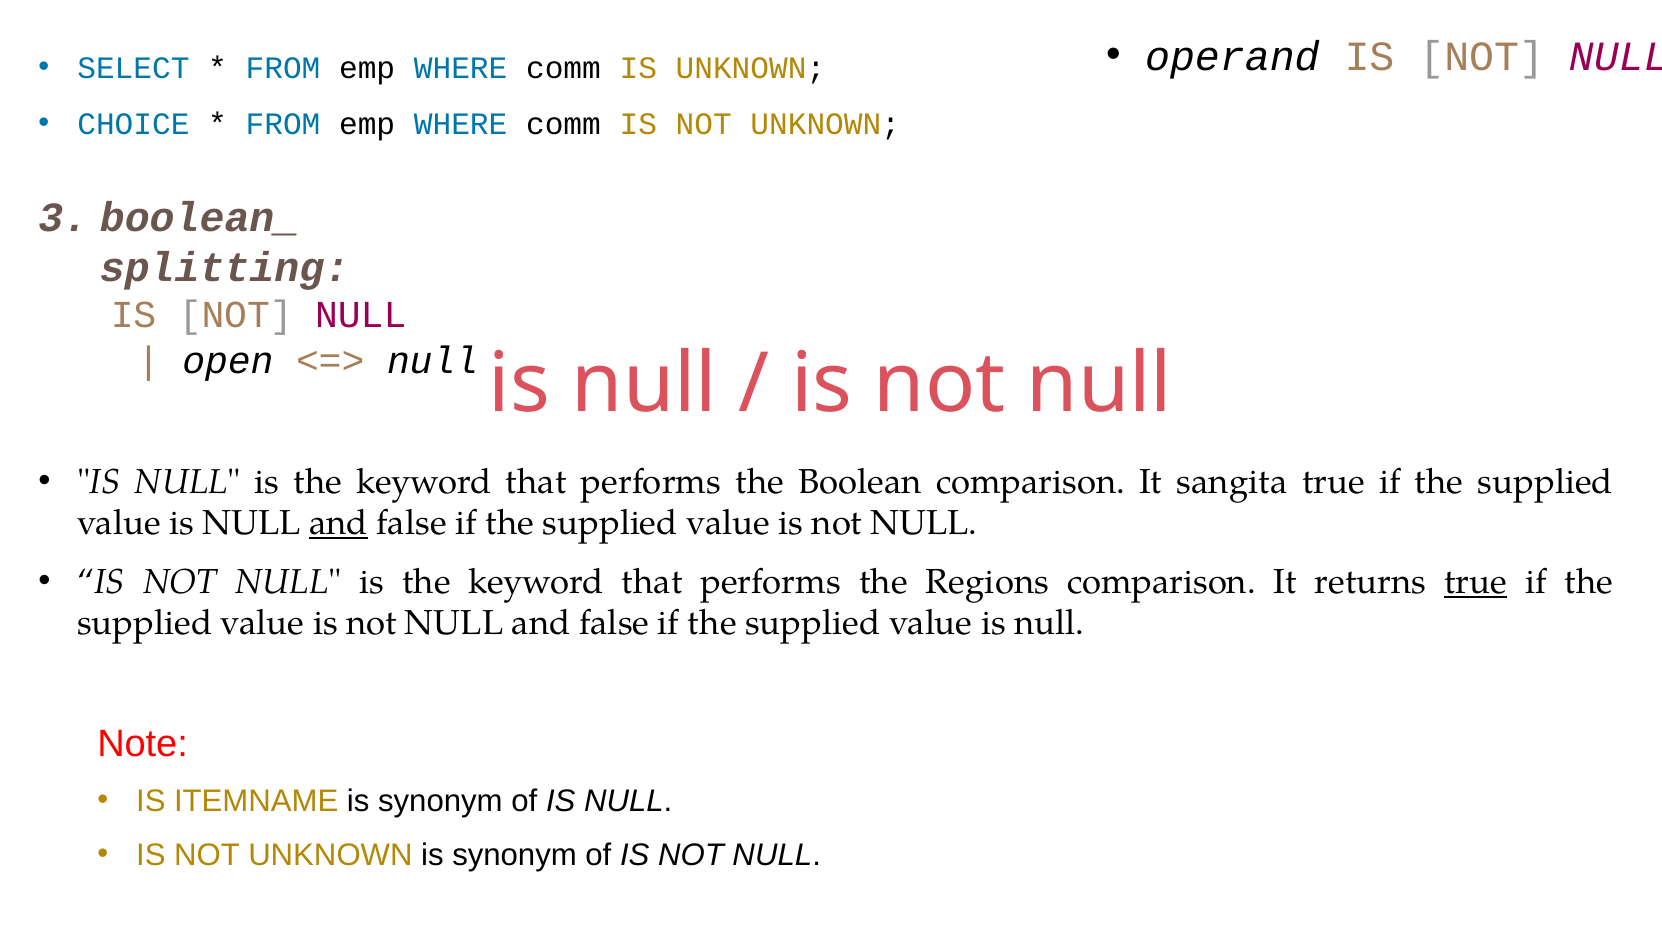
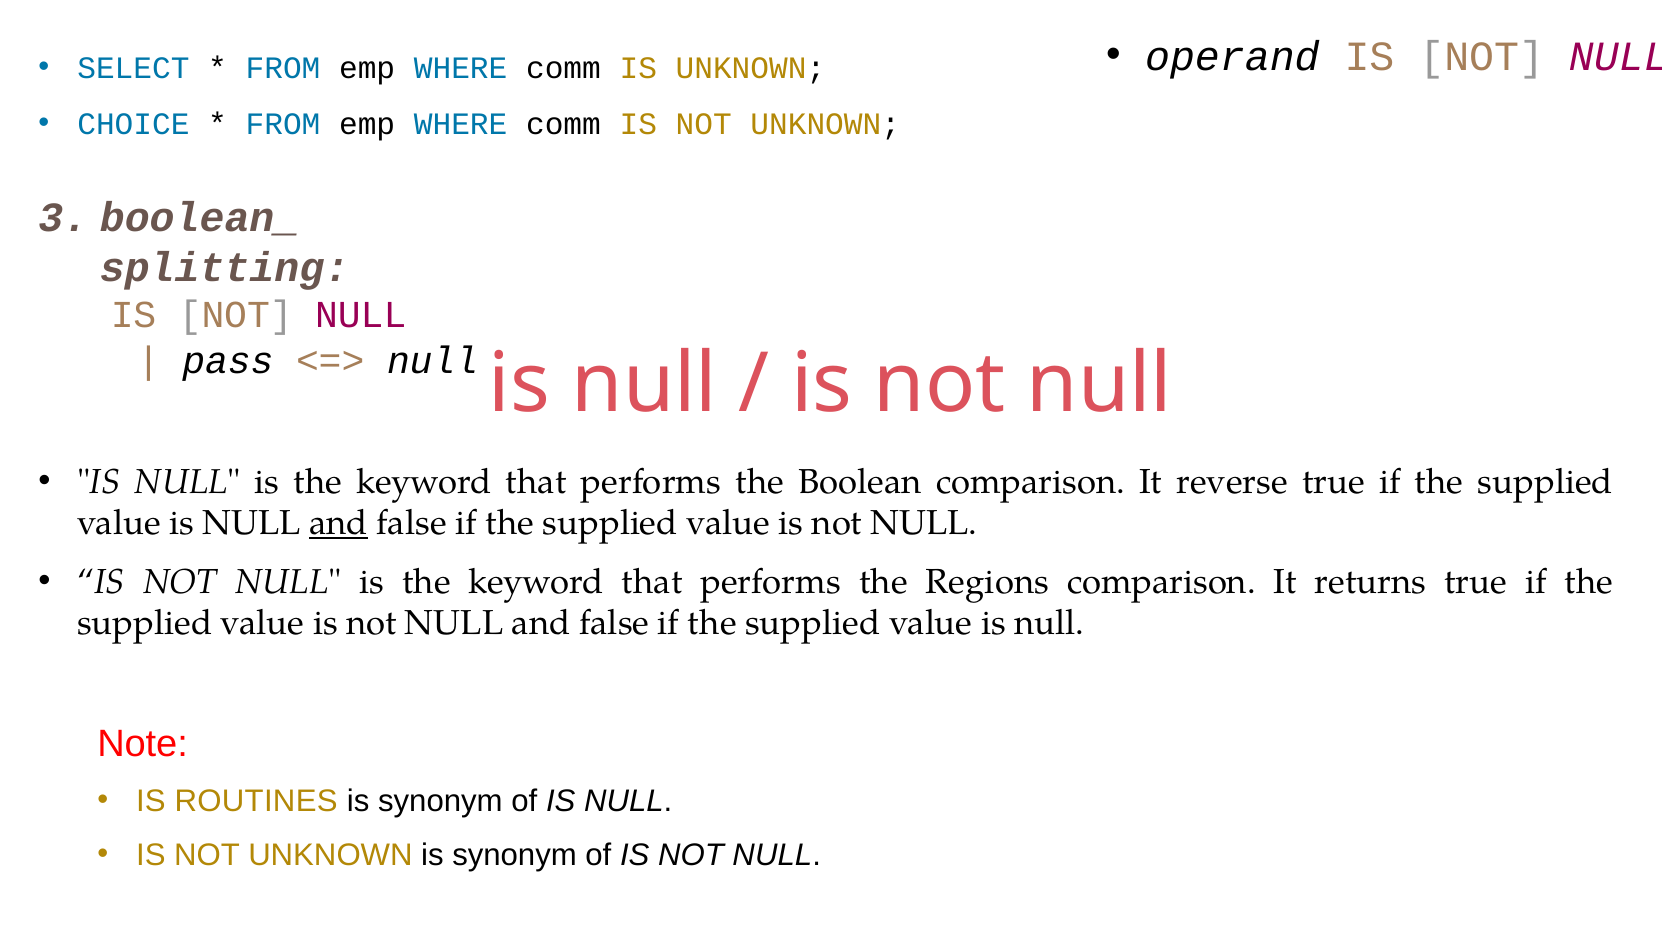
open: open -> pass
sangita: sangita -> reverse
true at (1476, 582) underline: present -> none
ITEMNAME: ITEMNAME -> ROUTINES
